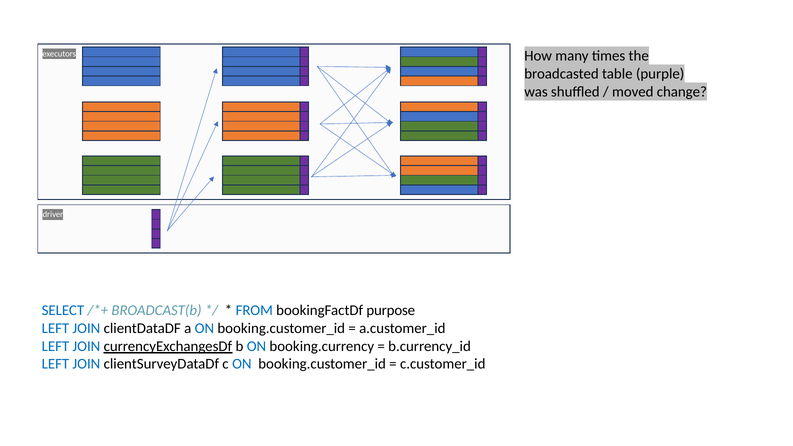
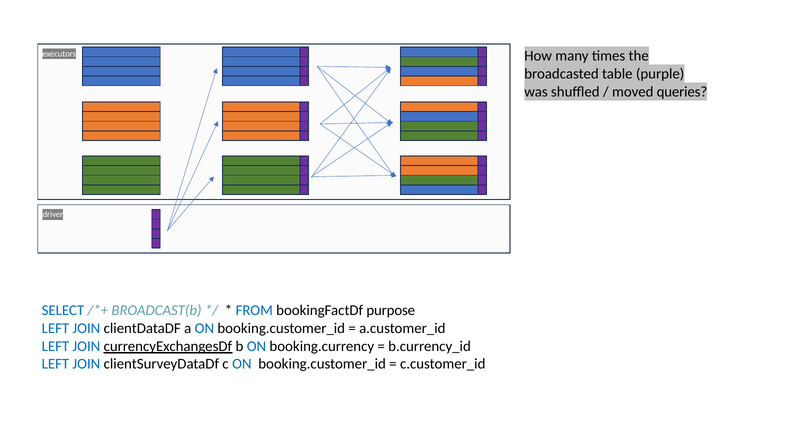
change: change -> queries
